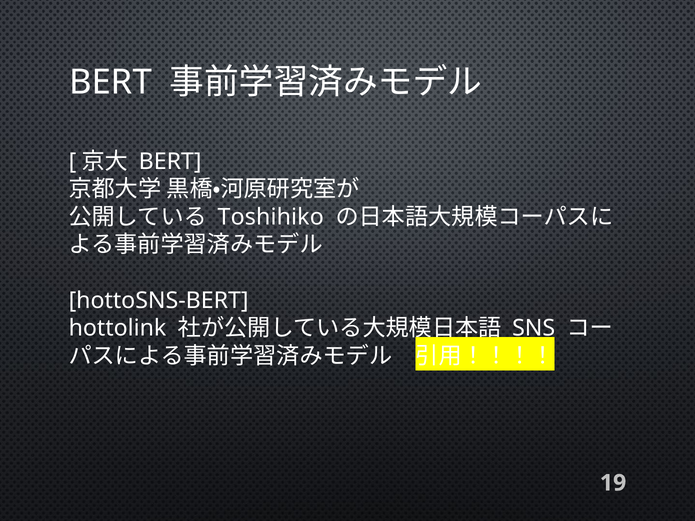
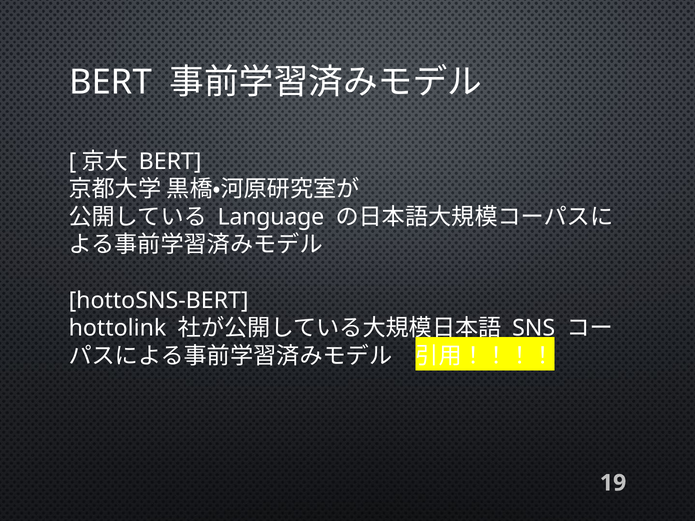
Toshihiko: Toshihiko -> Language
